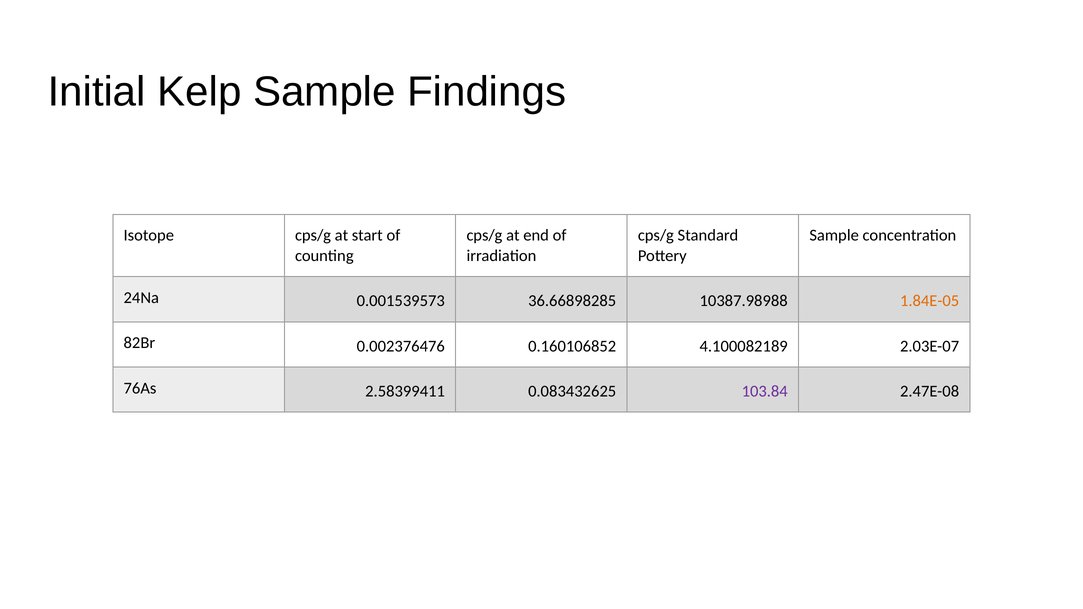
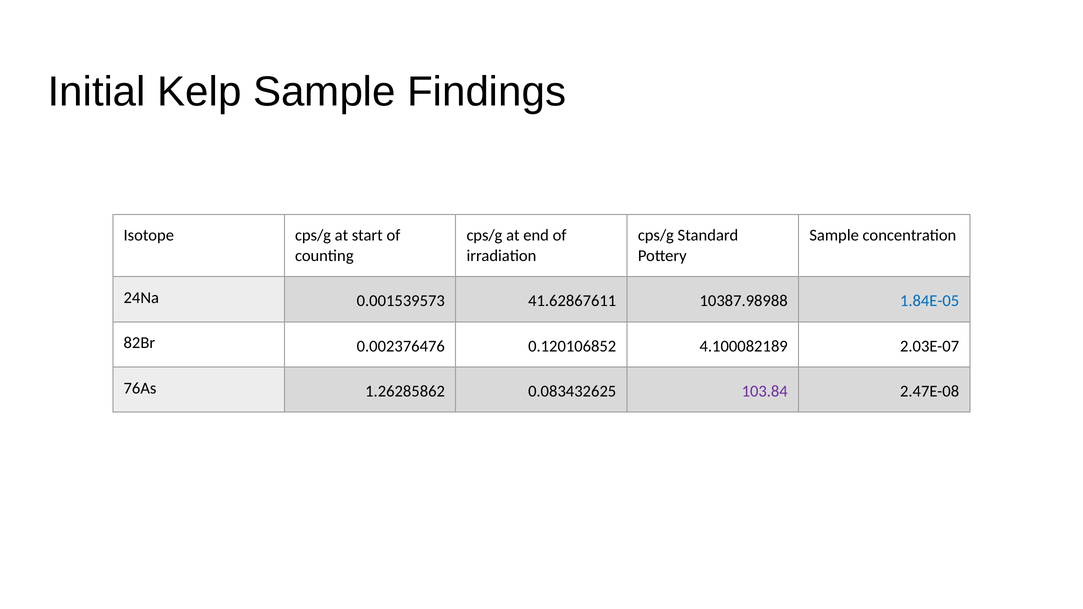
36.66898285: 36.66898285 -> 41.62867611
1.84E-05 colour: orange -> blue
0.160106852: 0.160106852 -> 0.120106852
2.58399411: 2.58399411 -> 1.26285862
